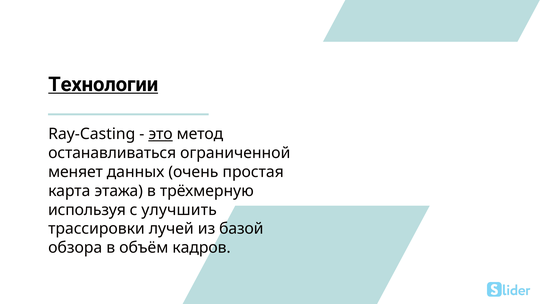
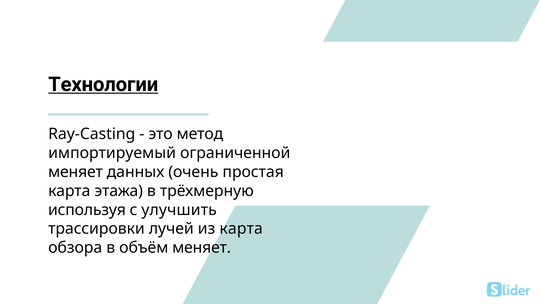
это underline: present -> none
останавливаться: останавливаться -> импортируемый
из базой: базой -> карта
объём кадров: кадров -> меняет
